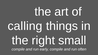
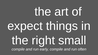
calling: calling -> expect
